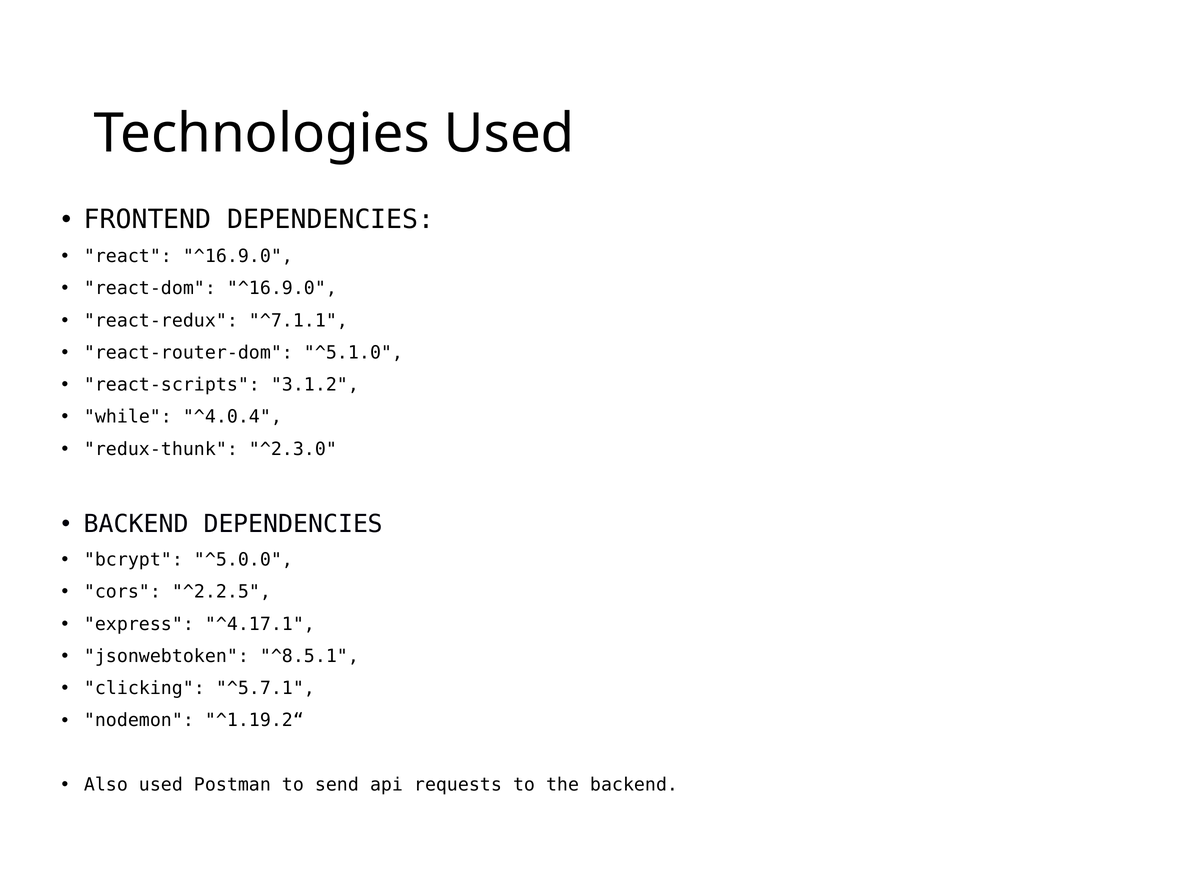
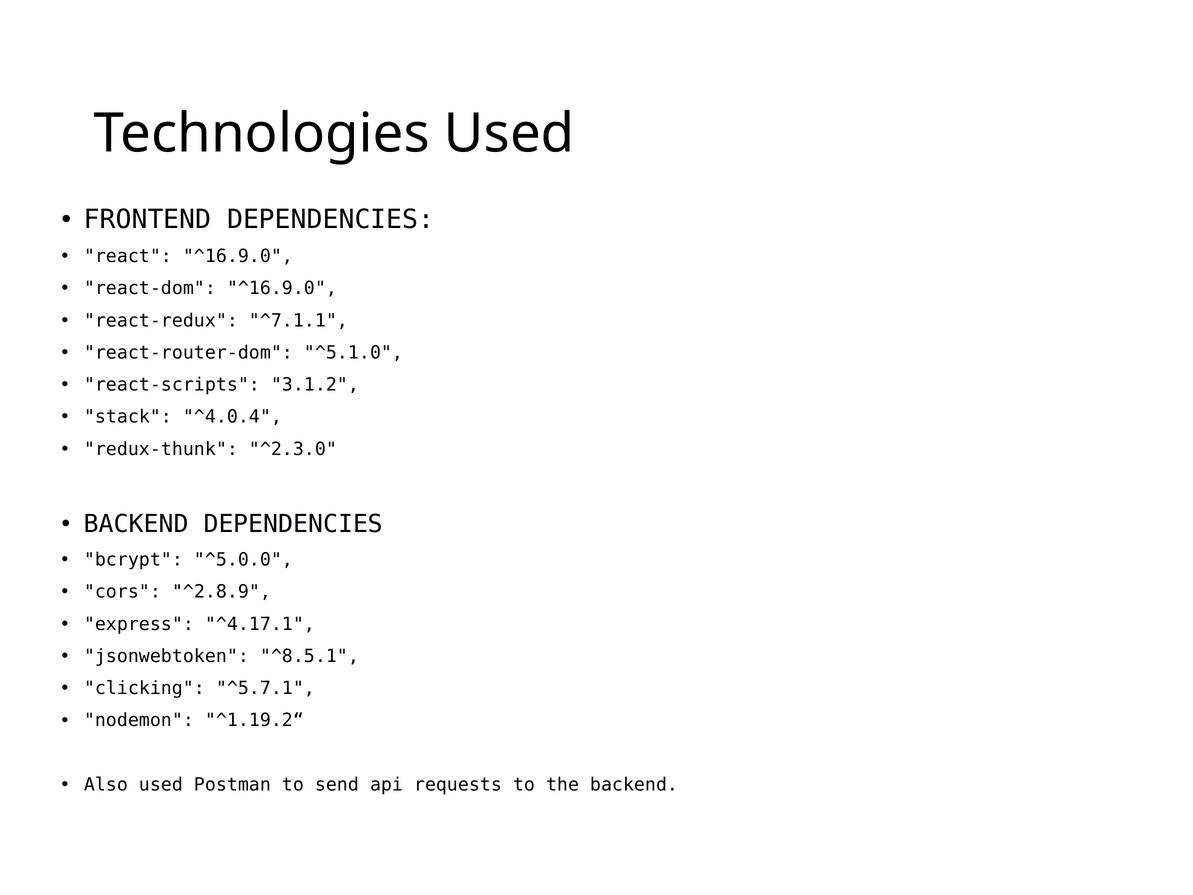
while: while -> stack
^2.2.5: ^2.2.5 -> ^2.8.9
